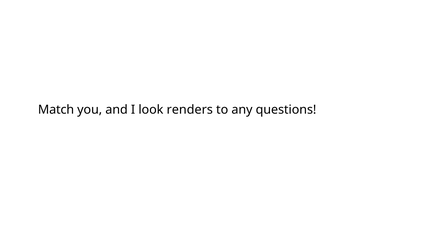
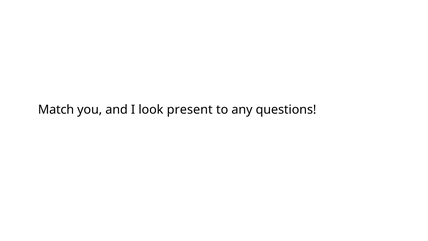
renders: renders -> present
